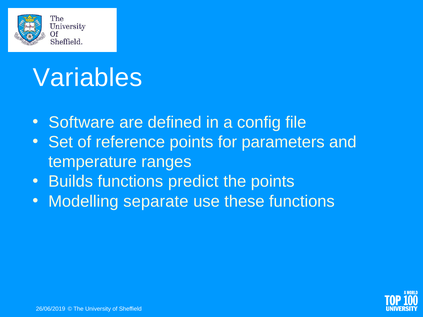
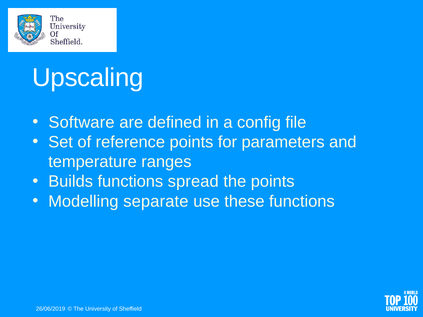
Variables: Variables -> Upscaling
predict: predict -> spread
